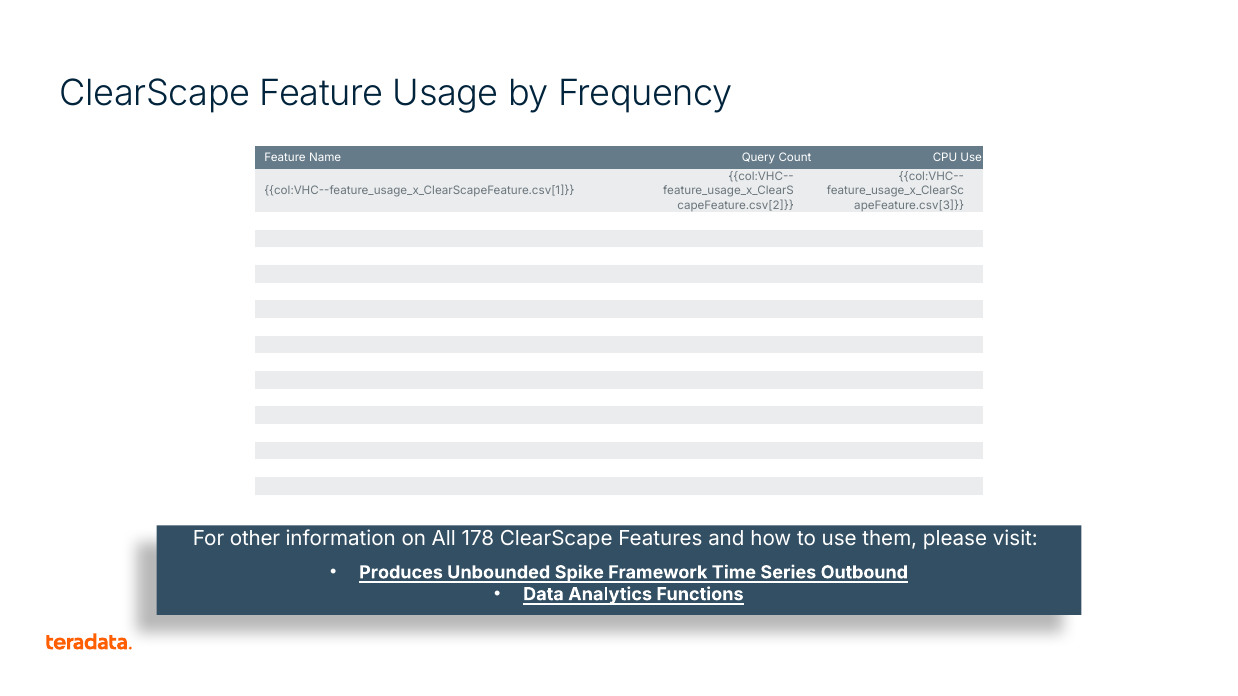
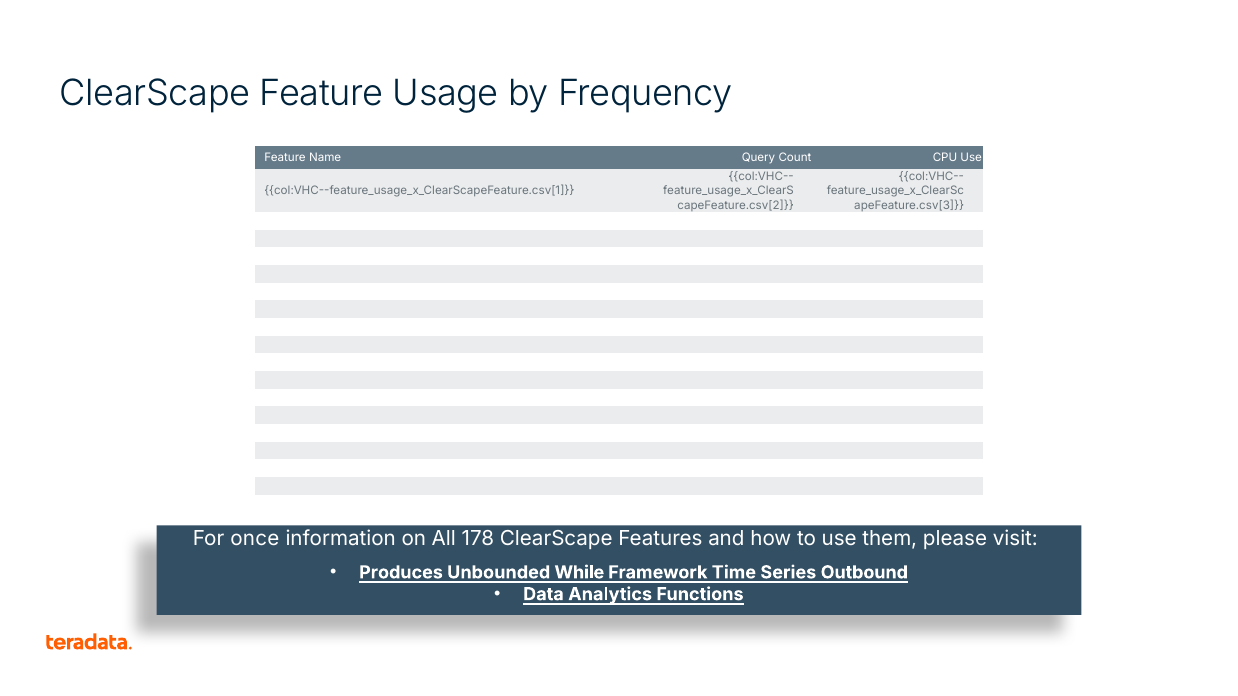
other: other -> once
Spike: Spike -> While
